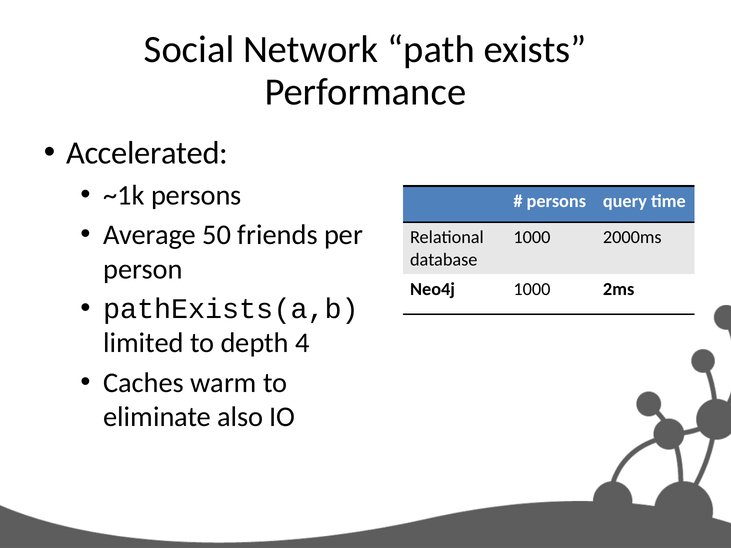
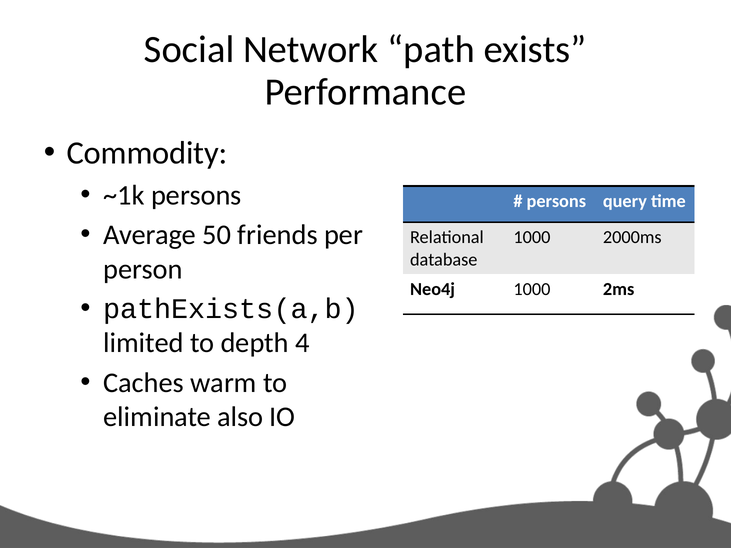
Accelerated: Accelerated -> Commodity
